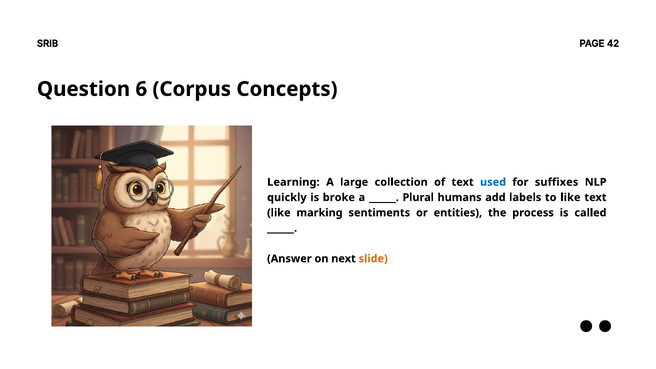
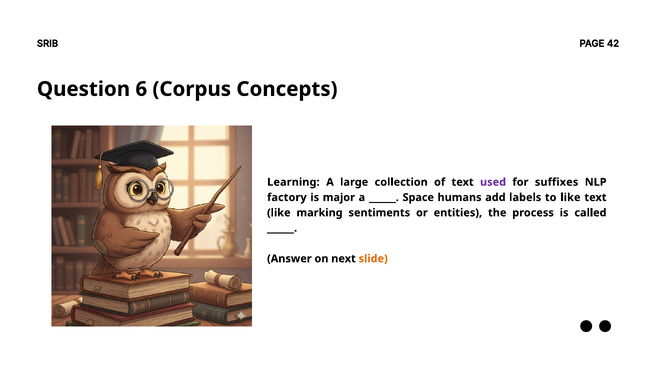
used colour: blue -> purple
quickly: quickly -> factory
broke: broke -> major
Plural: Plural -> Space
